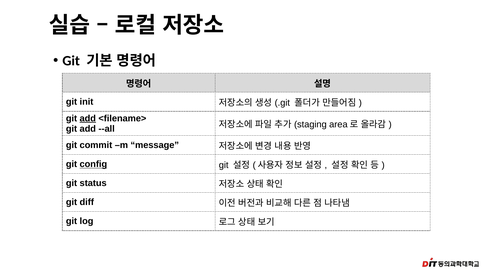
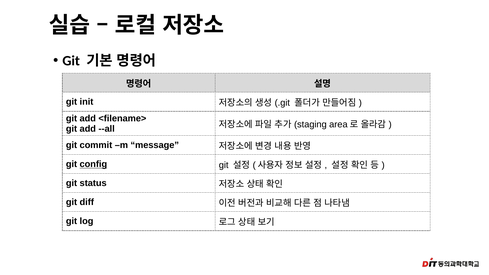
add at (88, 118) underline: present -> none
